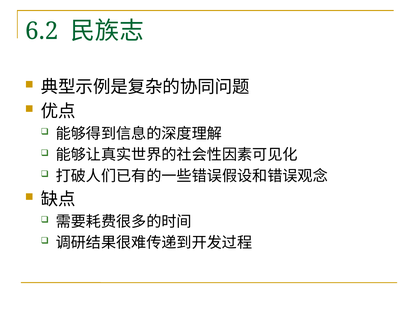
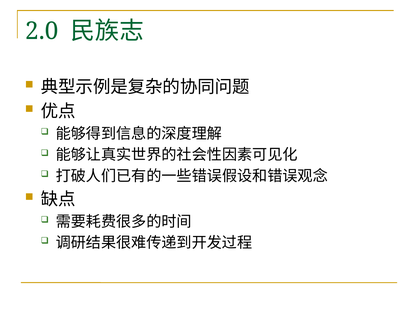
6.2: 6.2 -> 2.0
